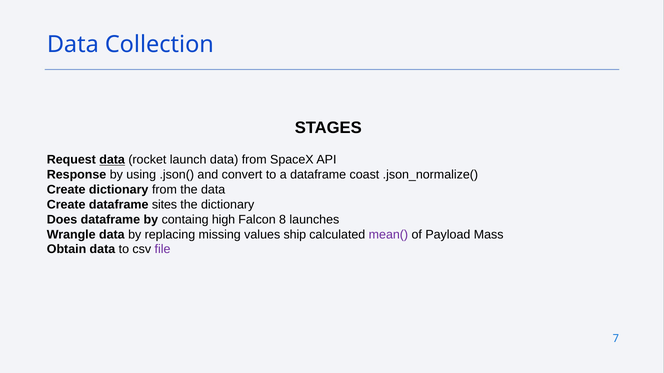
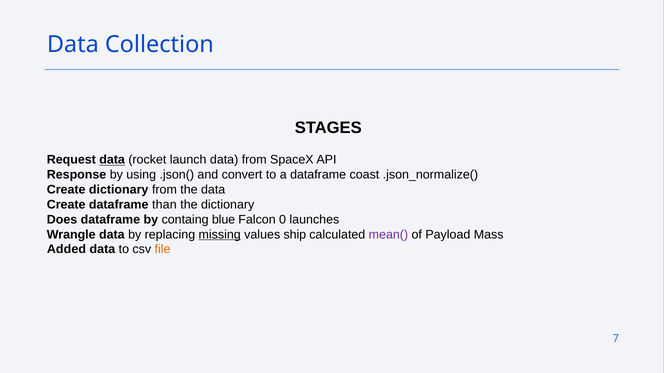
sites: sites -> than
high: high -> blue
8: 8 -> 0
missing underline: none -> present
Obtain: Obtain -> Added
file colour: purple -> orange
